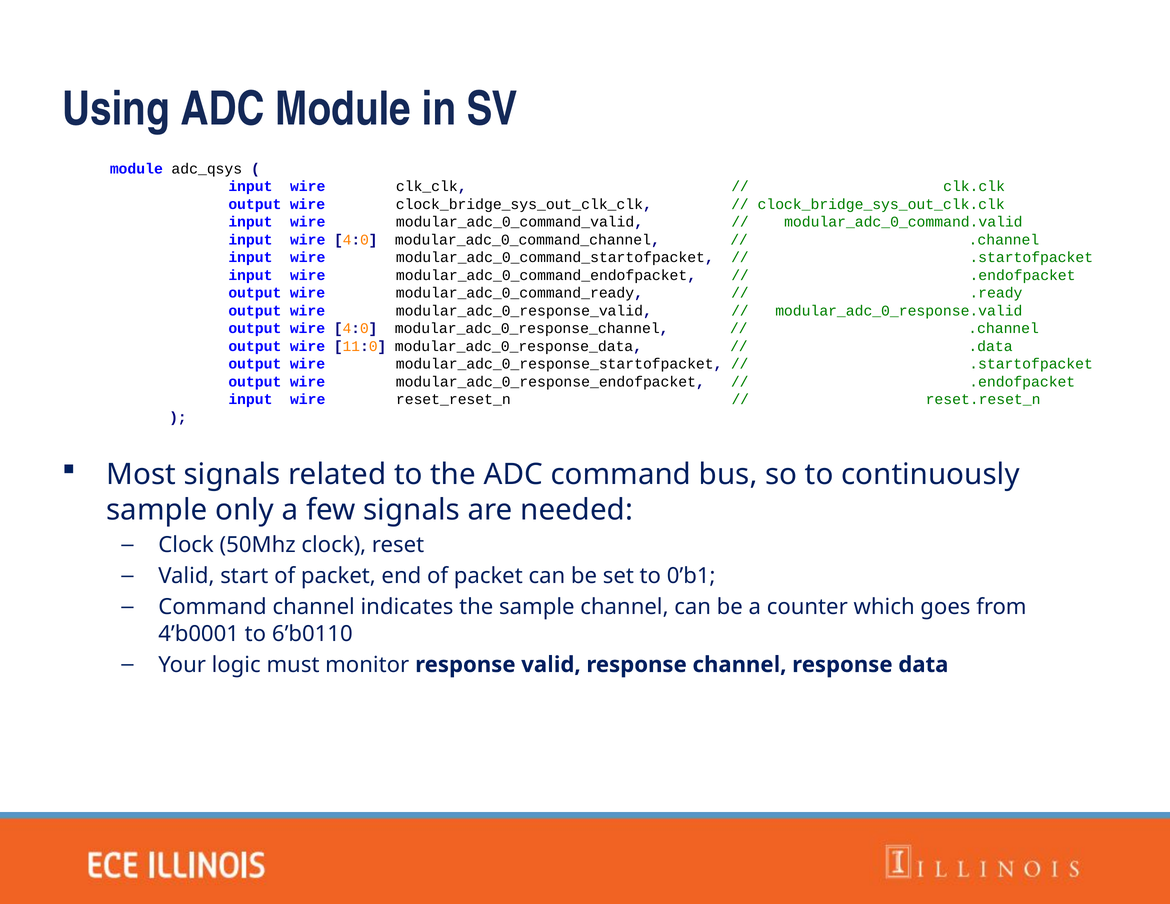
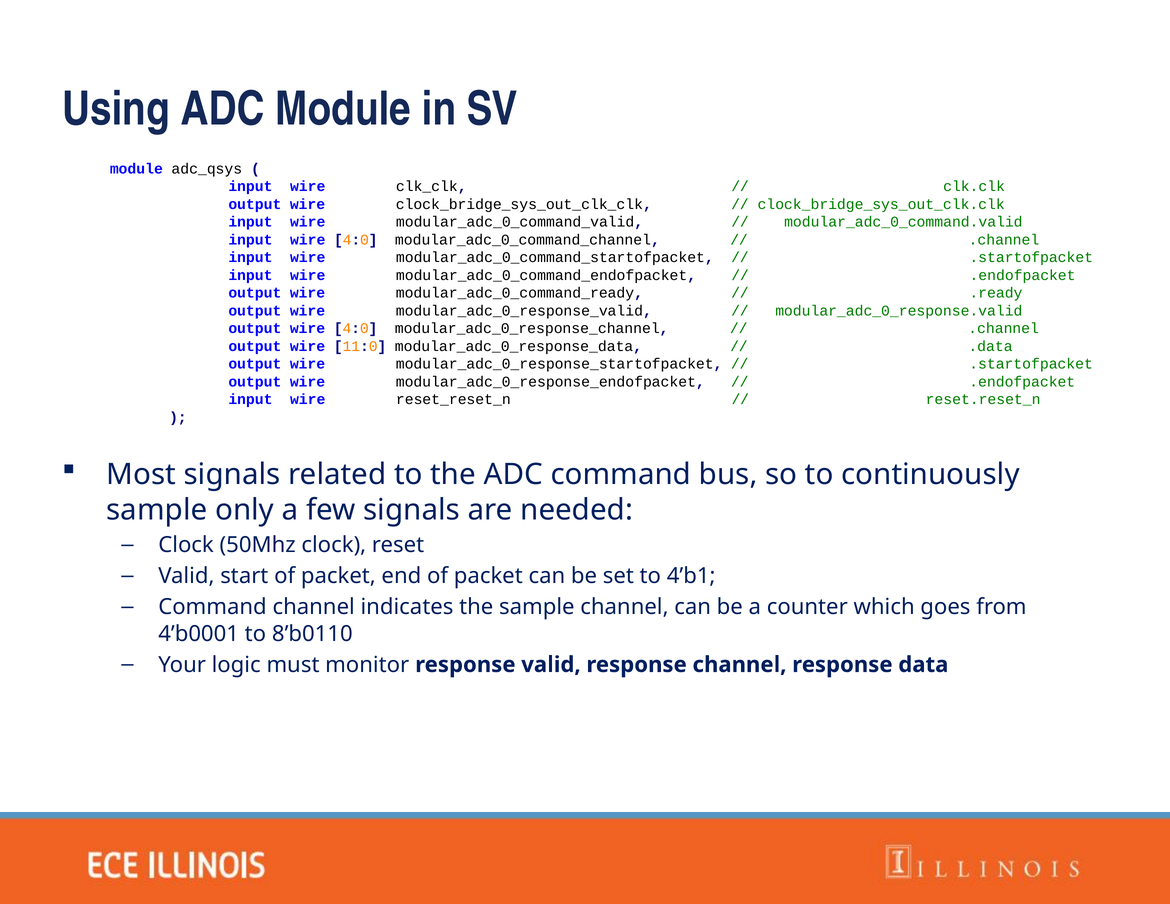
0’b1: 0’b1 -> 4’b1
6’b0110: 6’b0110 -> 8’b0110
